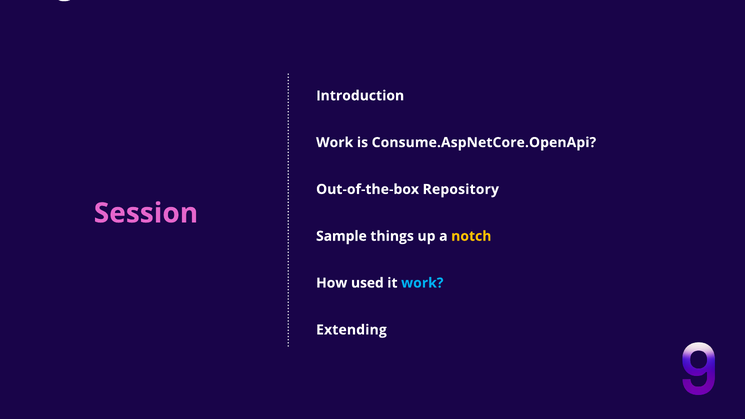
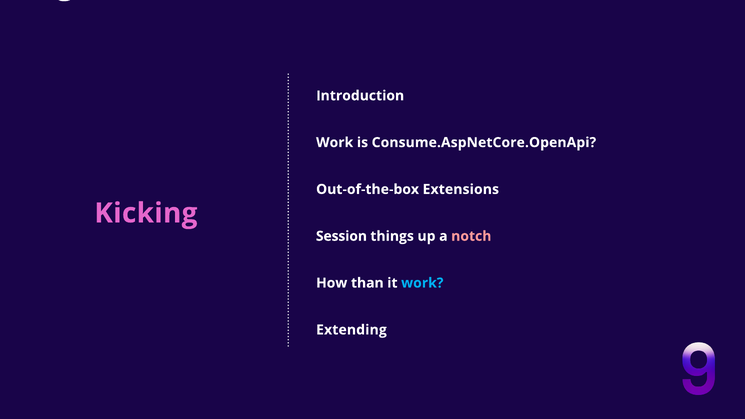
Repository: Repository -> Extensions
Session: Session -> Kicking
Sample: Sample -> Session
notch colour: yellow -> pink
used: used -> than
